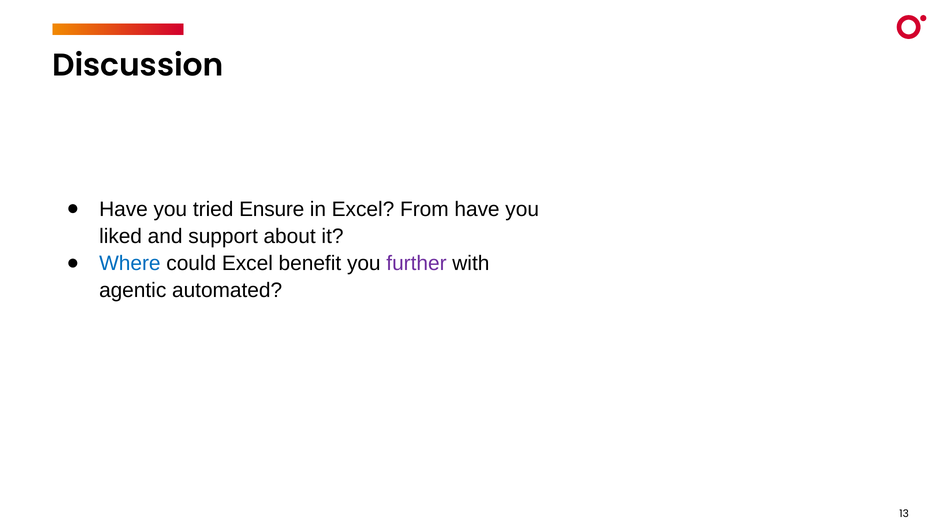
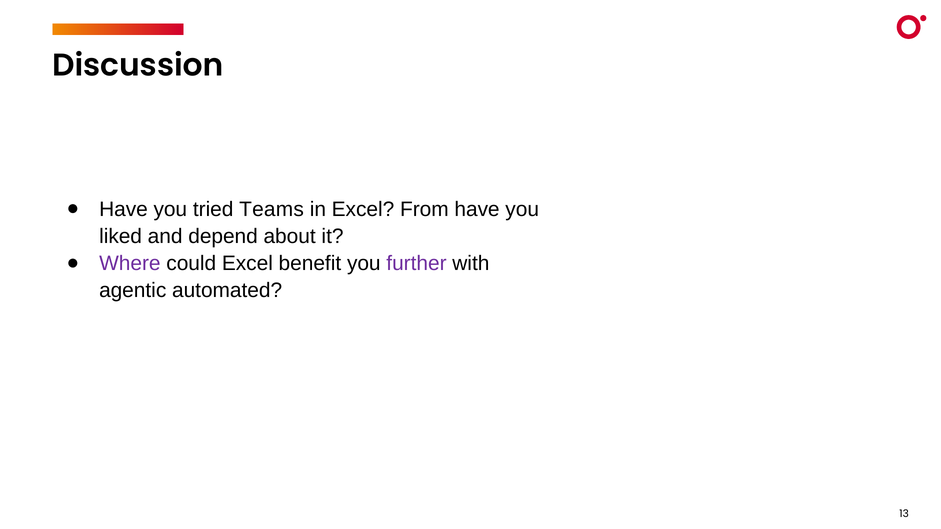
Ensure: Ensure -> Teams
support: support -> depend
Where colour: blue -> purple
